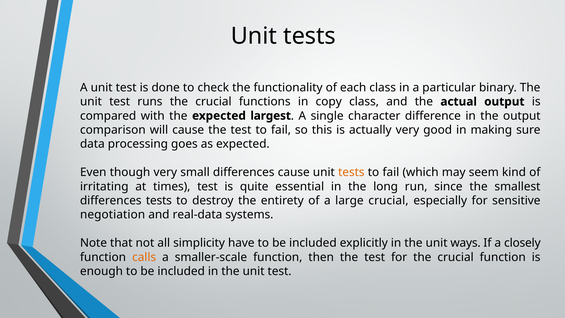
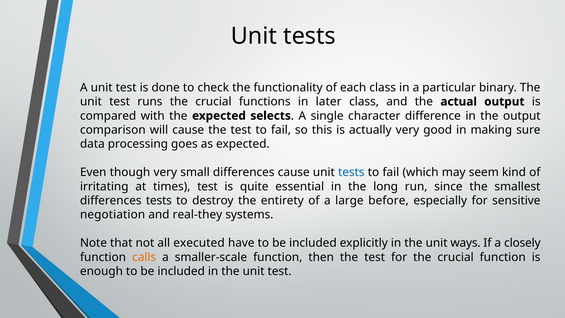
copy: copy -> later
largest: largest -> selects
tests at (351, 172) colour: orange -> blue
large crucial: crucial -> before
real-data: real-data -> real-they
simplicity: simplicity -> executed
